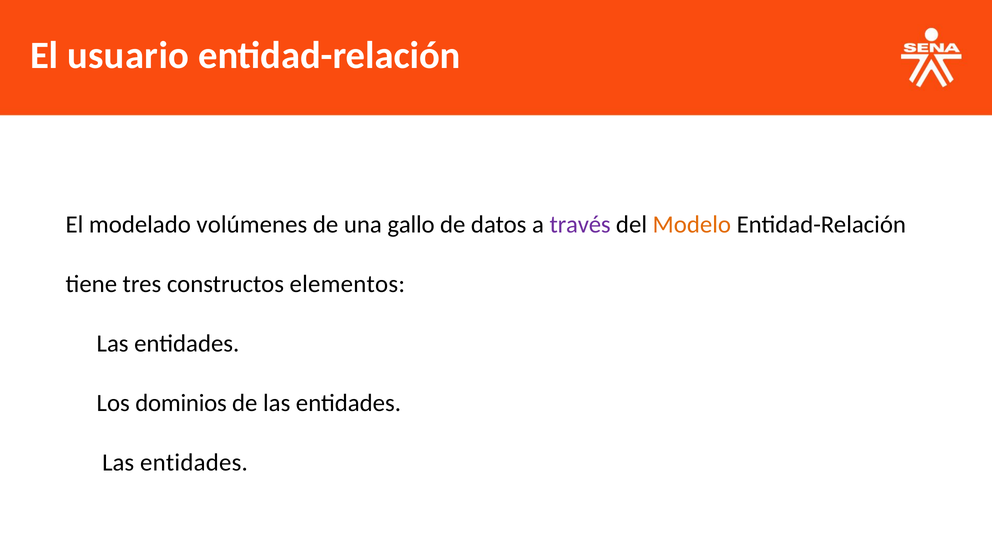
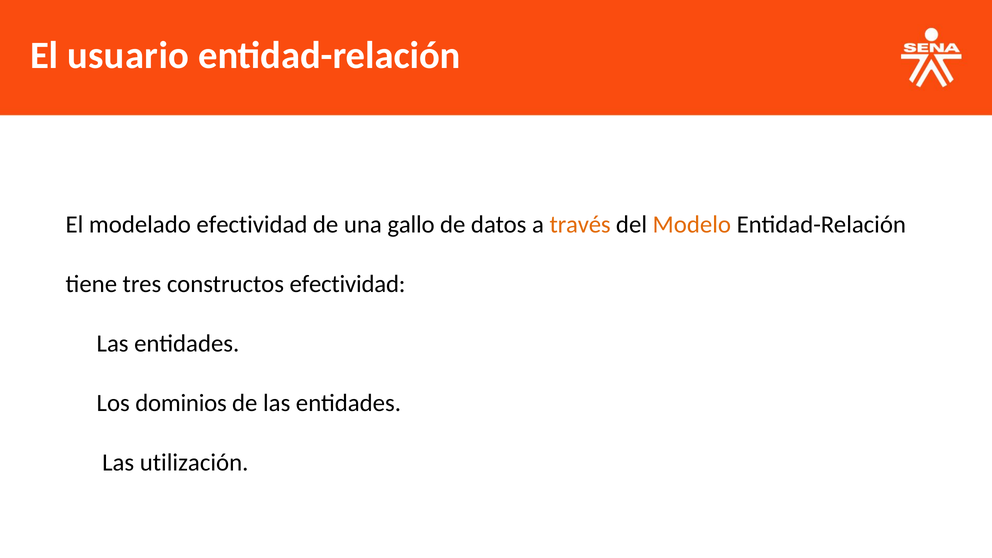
modelado volúmenes: volúmenes -> efectividad
través colour: purple -> orange
constructos elementos: elementos -> efectividad
entidades at (194, 463): entidades -> utilización
